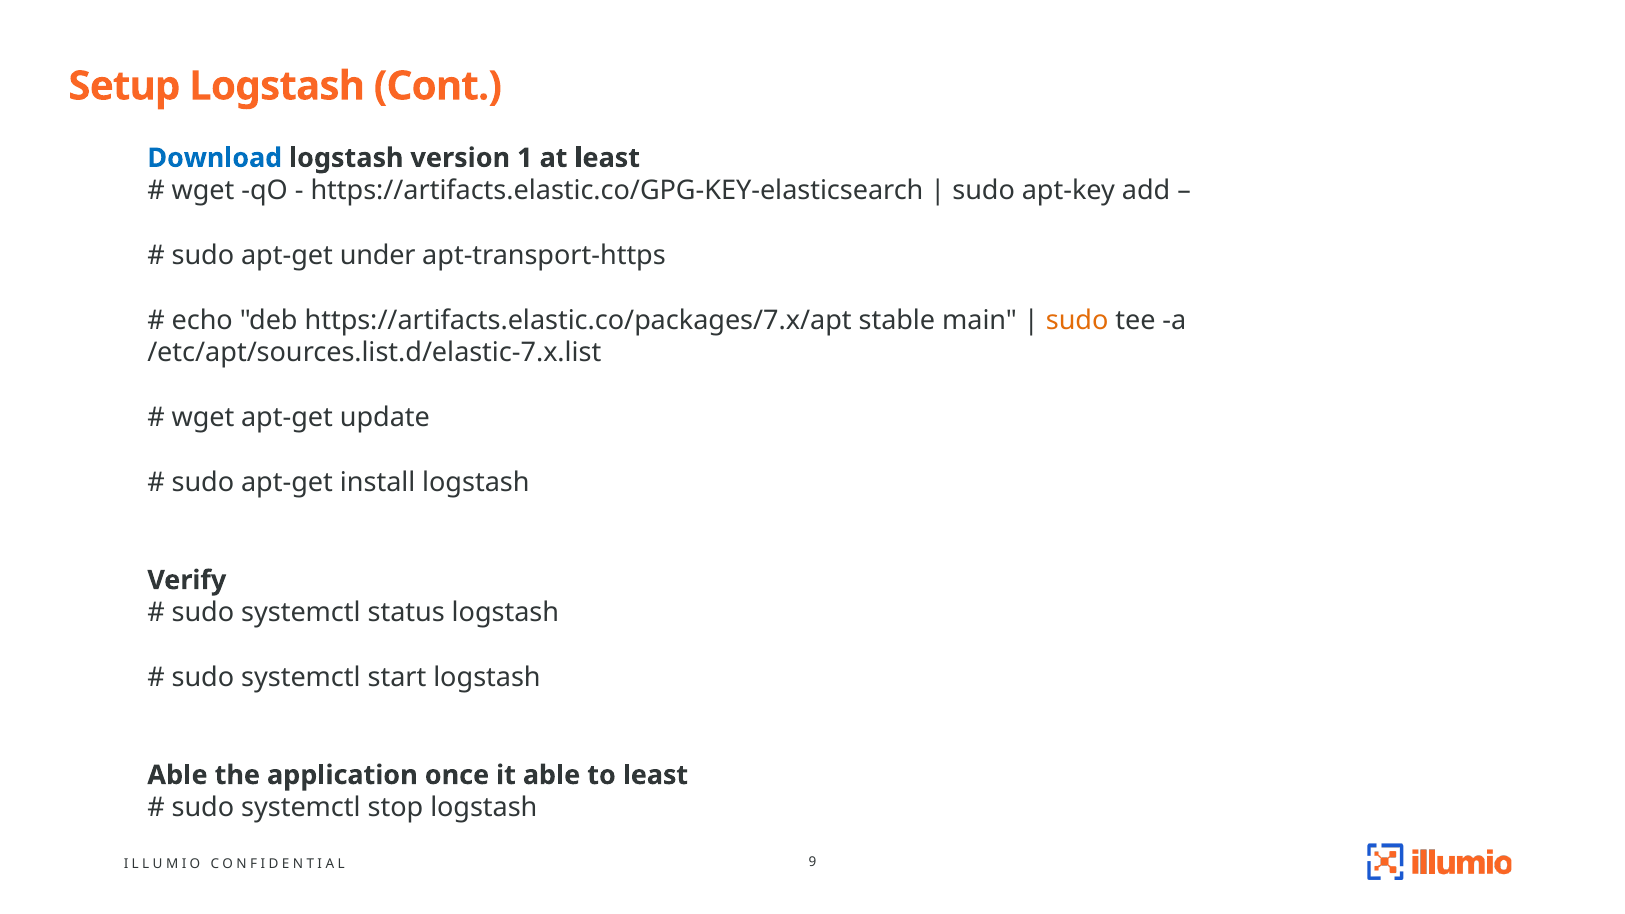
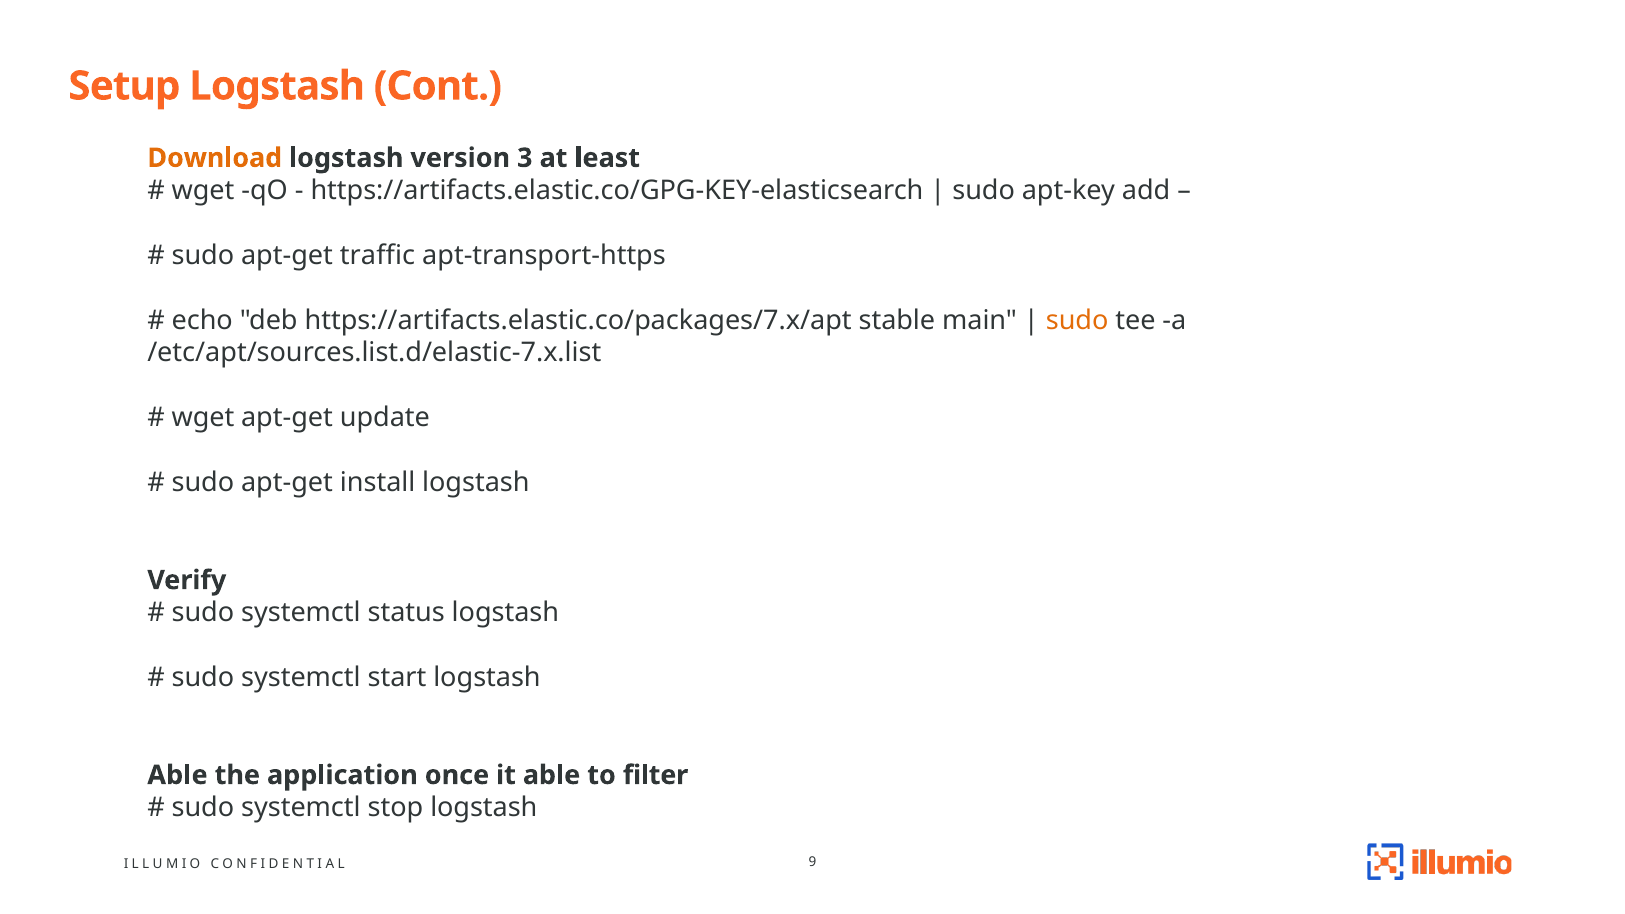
Download colour: blue -> orange
1: 1 -> 3
under: under -> traffic
to least: least -> filter
